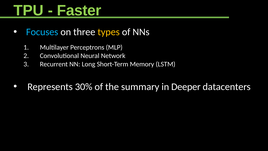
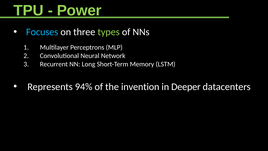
Faster: Faster -> Power
types colour: yellow -> light green
30%: 30% -> 94%
summary: summary -> invention
